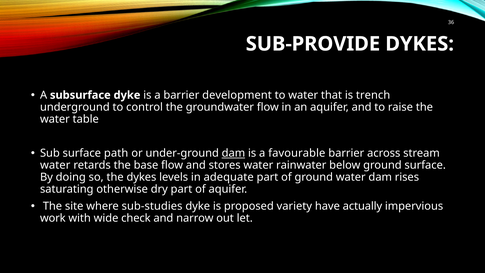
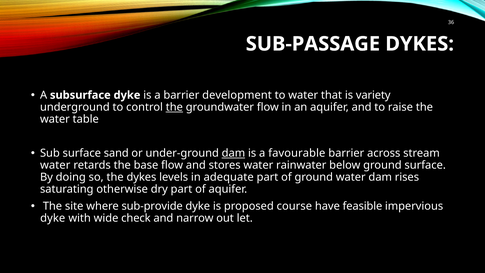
SUB-PROVIDE: SUB-PROVIDE -> SUB-PASSAGE
trench: trench -> variety
the at (174, 107) underline: none -> present
path: path -> sand
sub-studies: sub-studies -> sub-provide
variety: variety -> course
actually: actually -> feasible
work at (53, 218): work -> dyke
